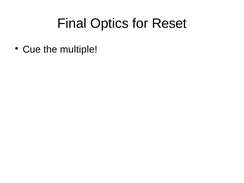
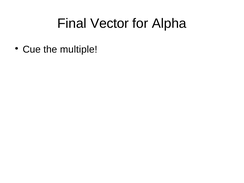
Optics: Optics -> Vector
Reset: Reset -> Alpha
